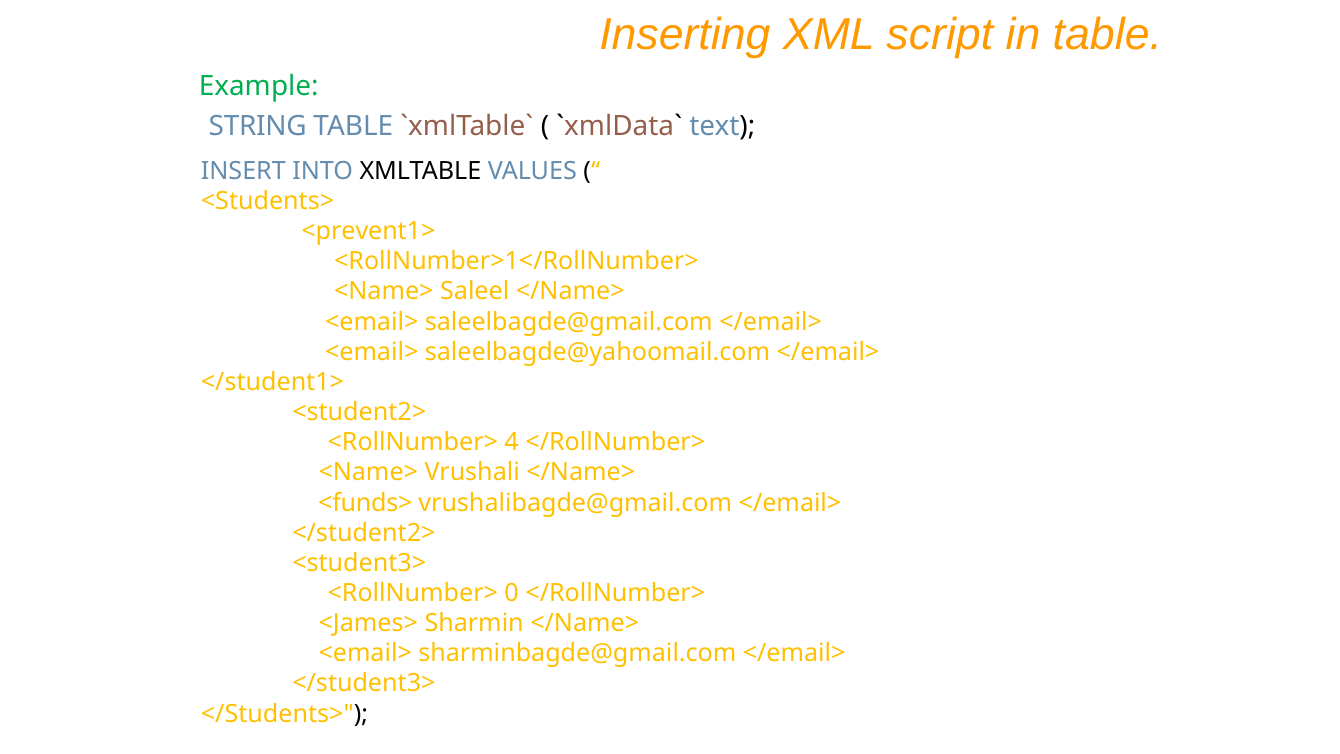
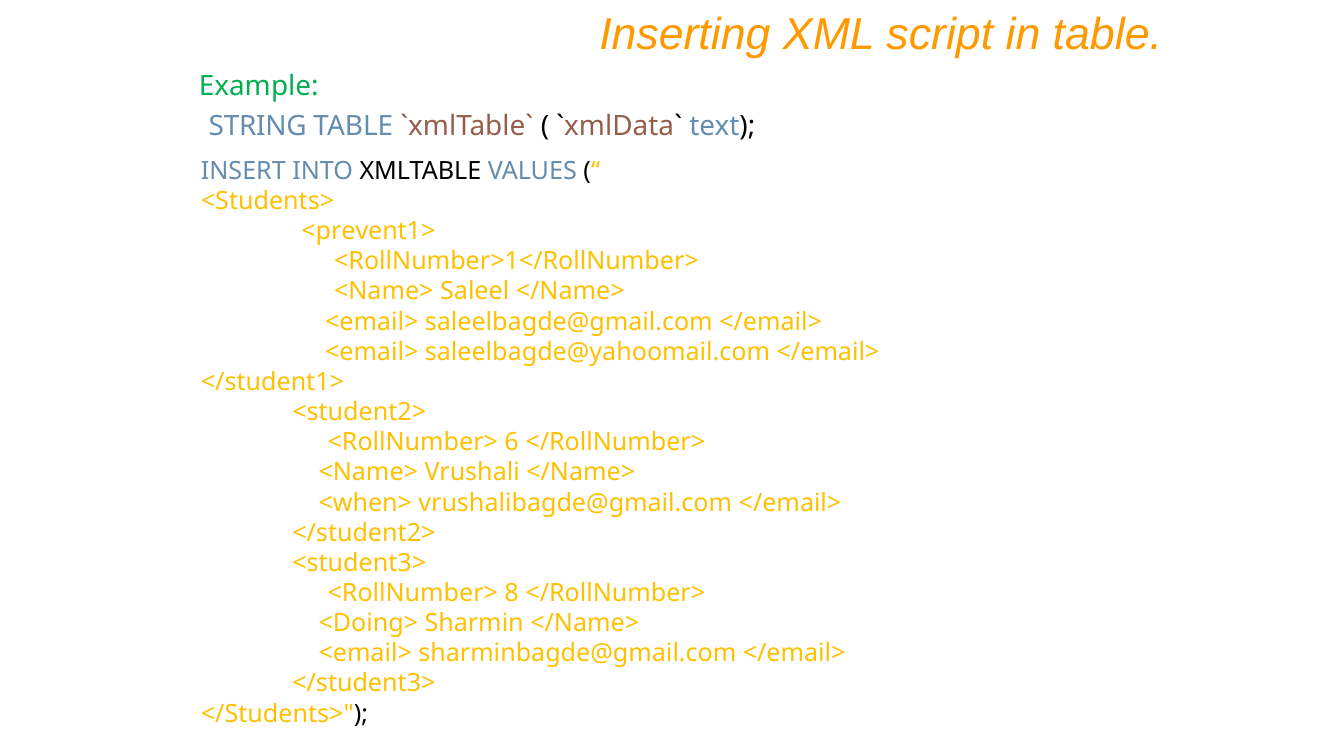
4: 4 -> 6
<funds>: <funds> -> <when>
0: 0 -> 8
<James>: <James> -> <Doing>
